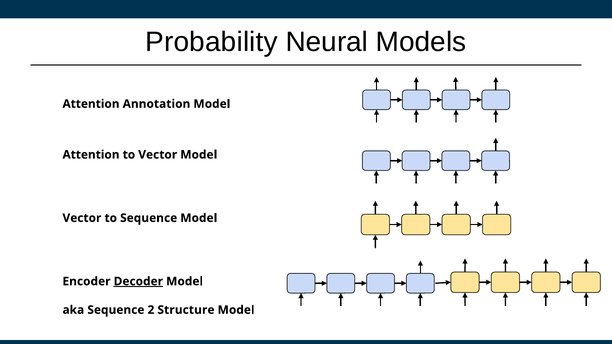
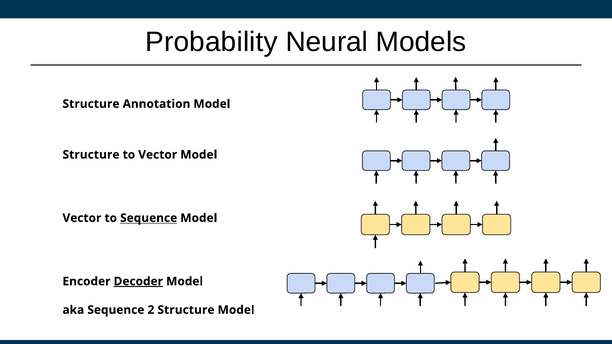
Attention at (91, 104): Attention -> Structure
Attention at (91, 155): Attention -> Structure
Sequence at (149, 218) underline: none -> present
